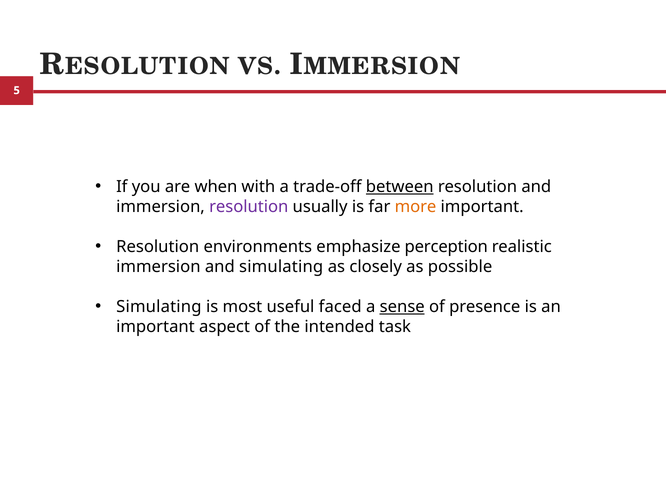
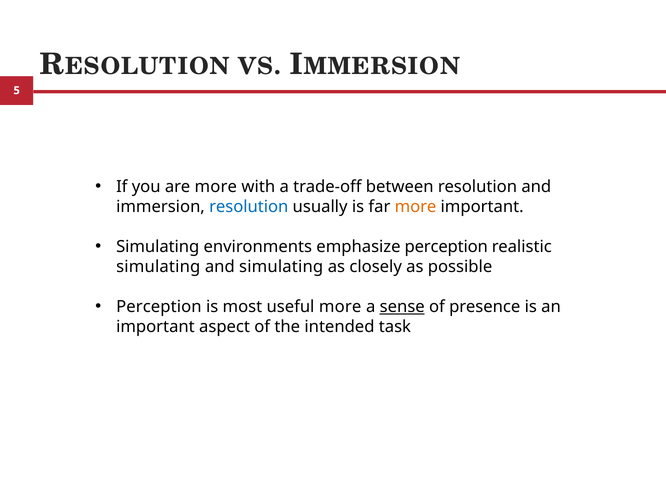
are when: when -> more
between underline: present -> none
resolution at (249, 206) colour: purple -> blue
Resolution at (158, 246): Resolution -> Simulating
immersion at (158, 266): immersion -> simulating
Simulating at (159, 306): Simulating -> Perception
useful faced: faced -> more
